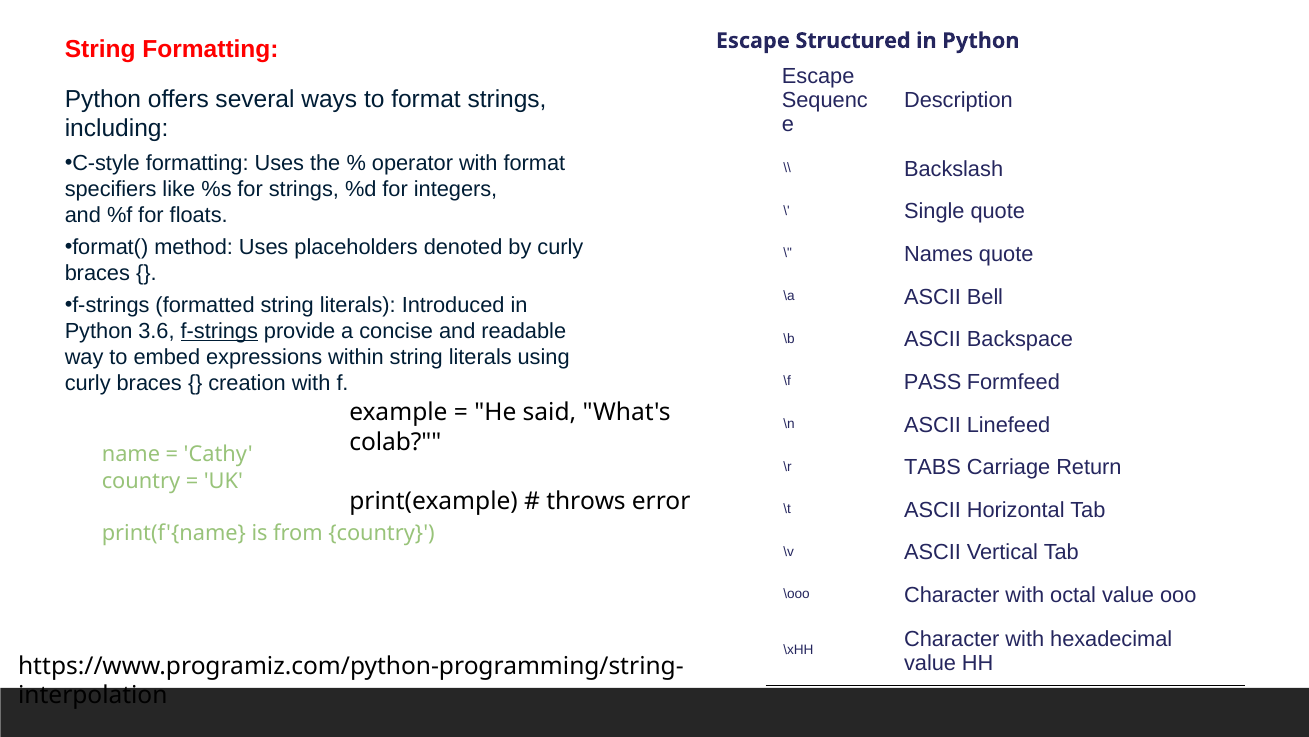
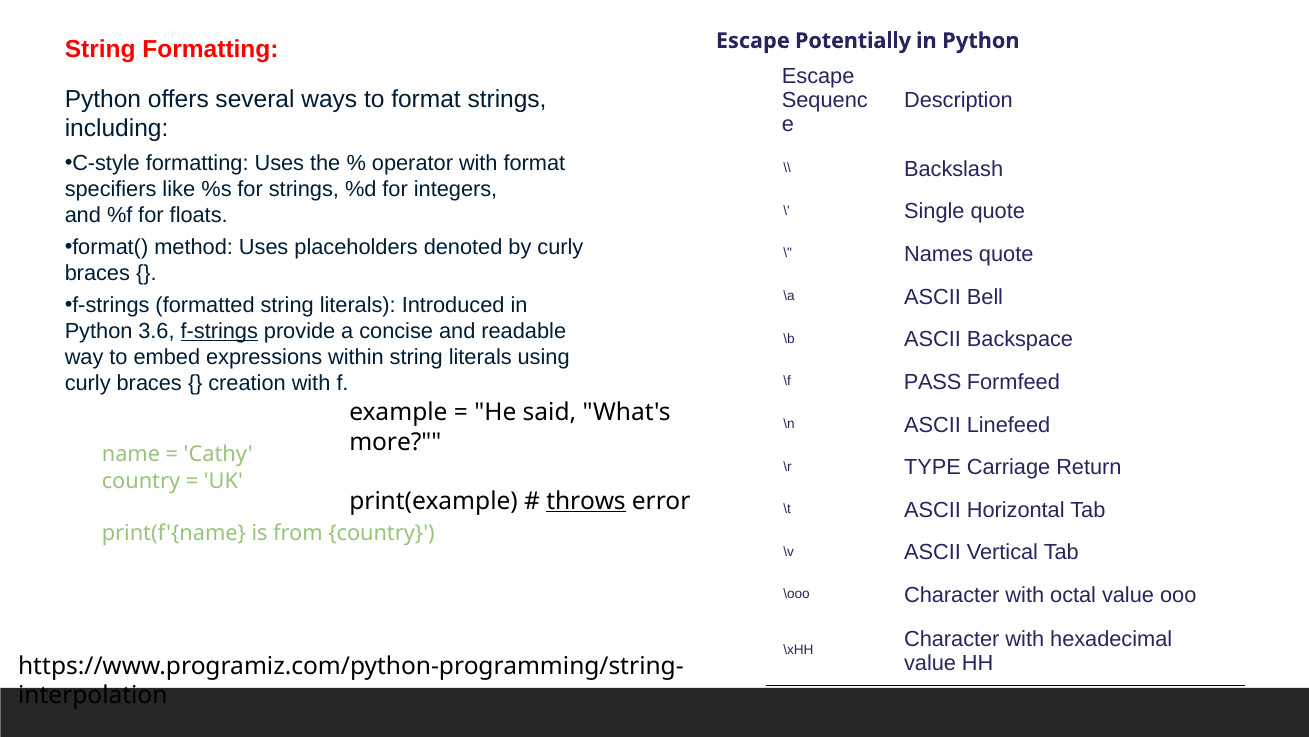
Structured: Structured -> Potentially
colab: colab -> more
TABS: TABS -> TYPE
throws underline: none -> present
